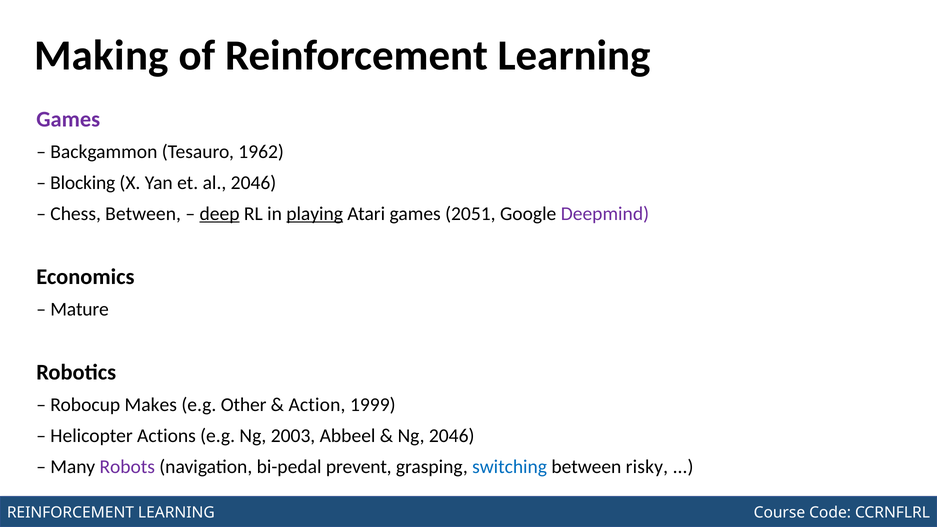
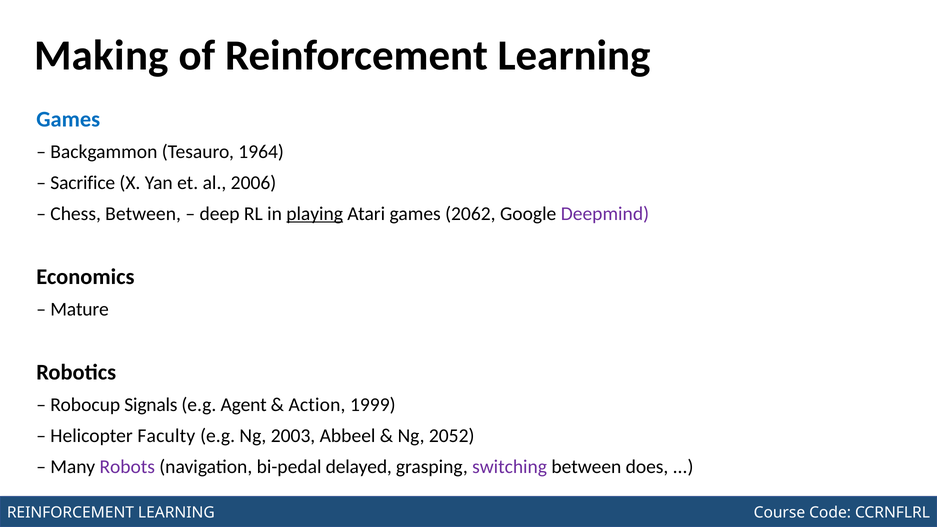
Games at (68, 119) colour: purple -> blue
1962: 1962 -> 1964
Blocking: Blocking -> Sacrifice
al 2046: 2046 -> 2006
deep underline: present -> none
2051: 2051 -> 2062
Makes: Makes -> Signals
Other: Other -> Agent
Actions: Actions -> Faculty
Ng 2046: 2046 -> 2052
prevent: prevent -> delayed
switching colour: blue -> purple
between risky: risky -> does
